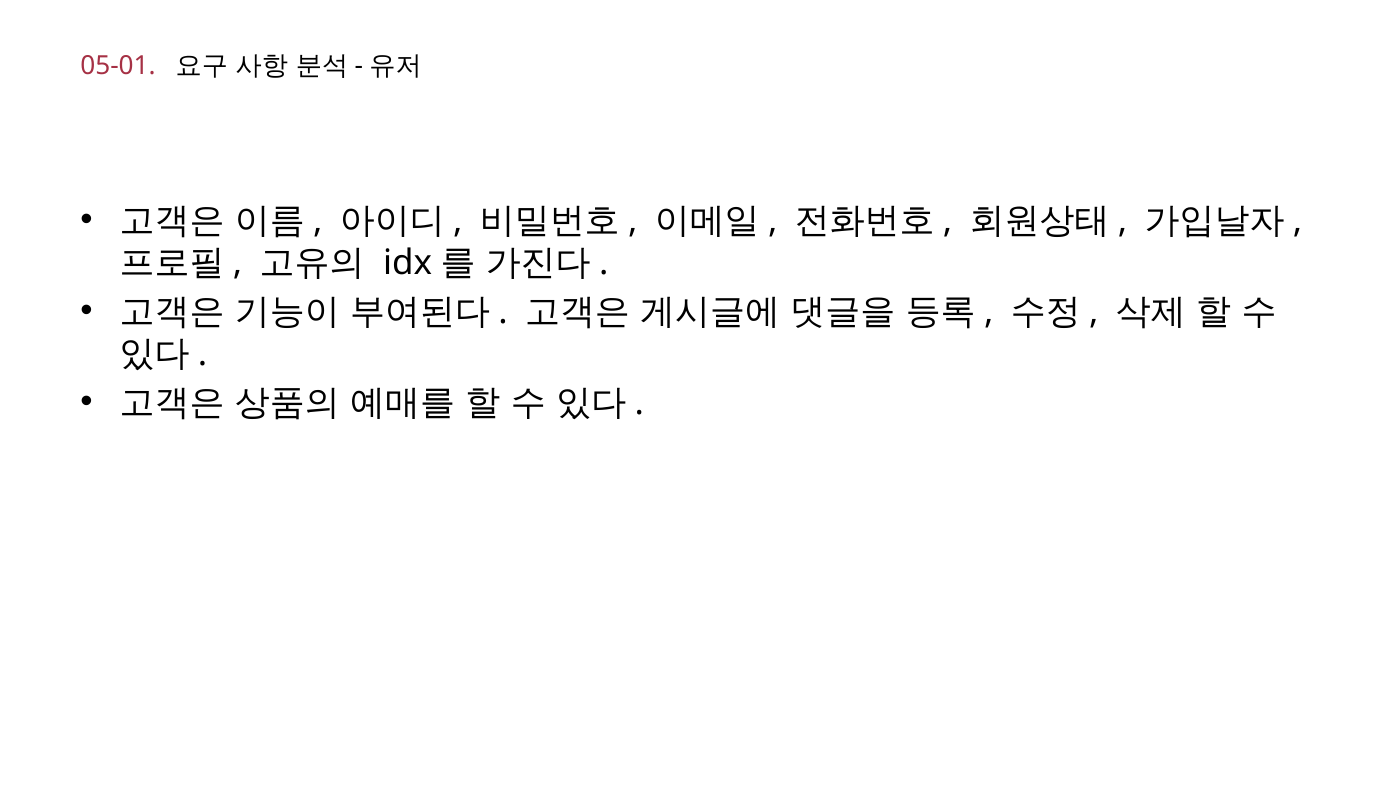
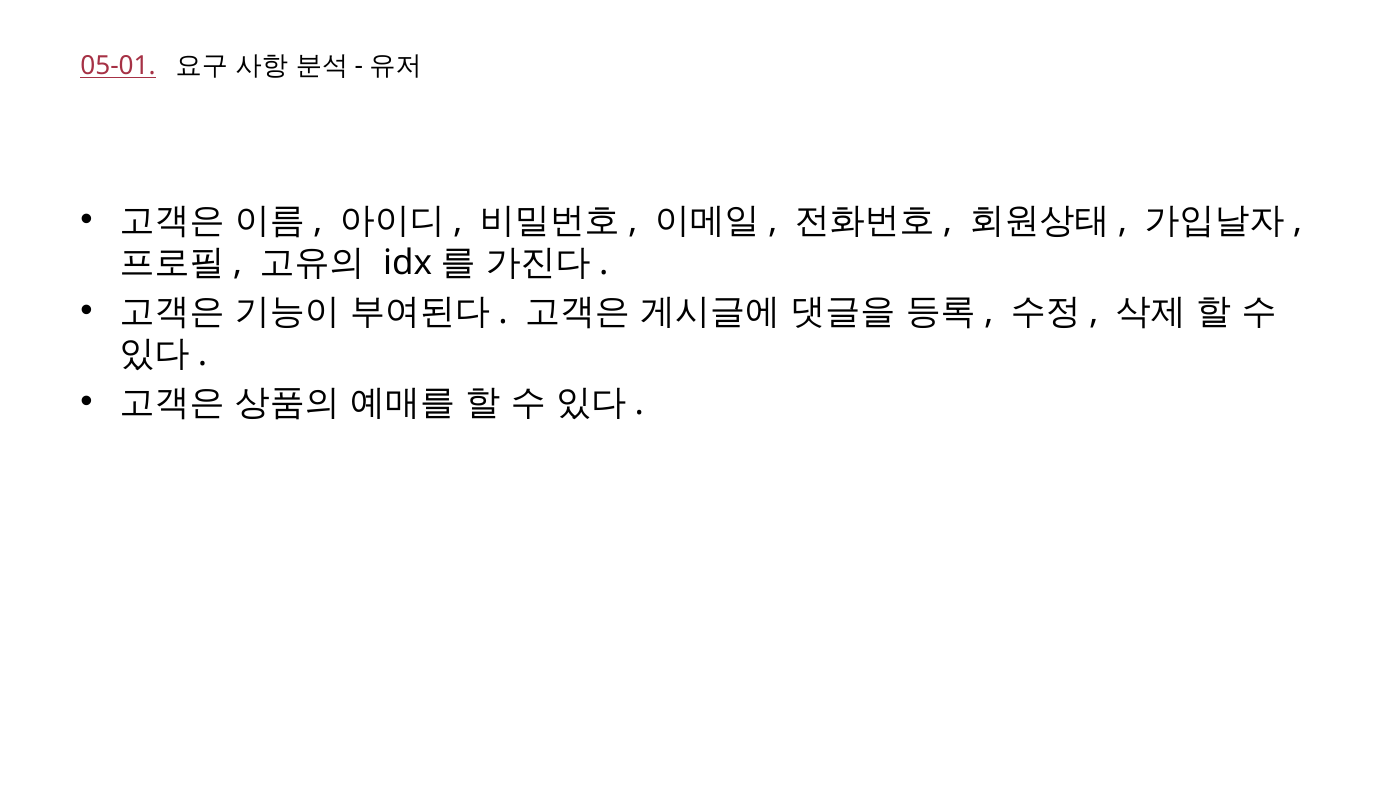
05-01 underline: none -> present
